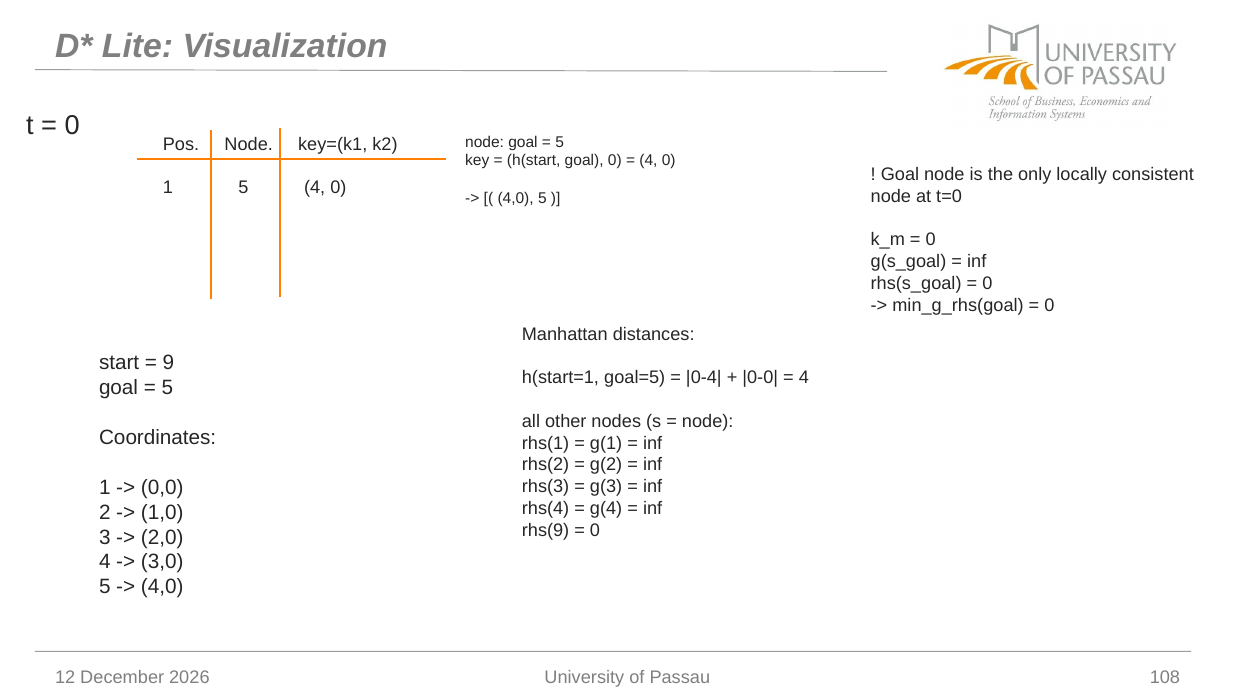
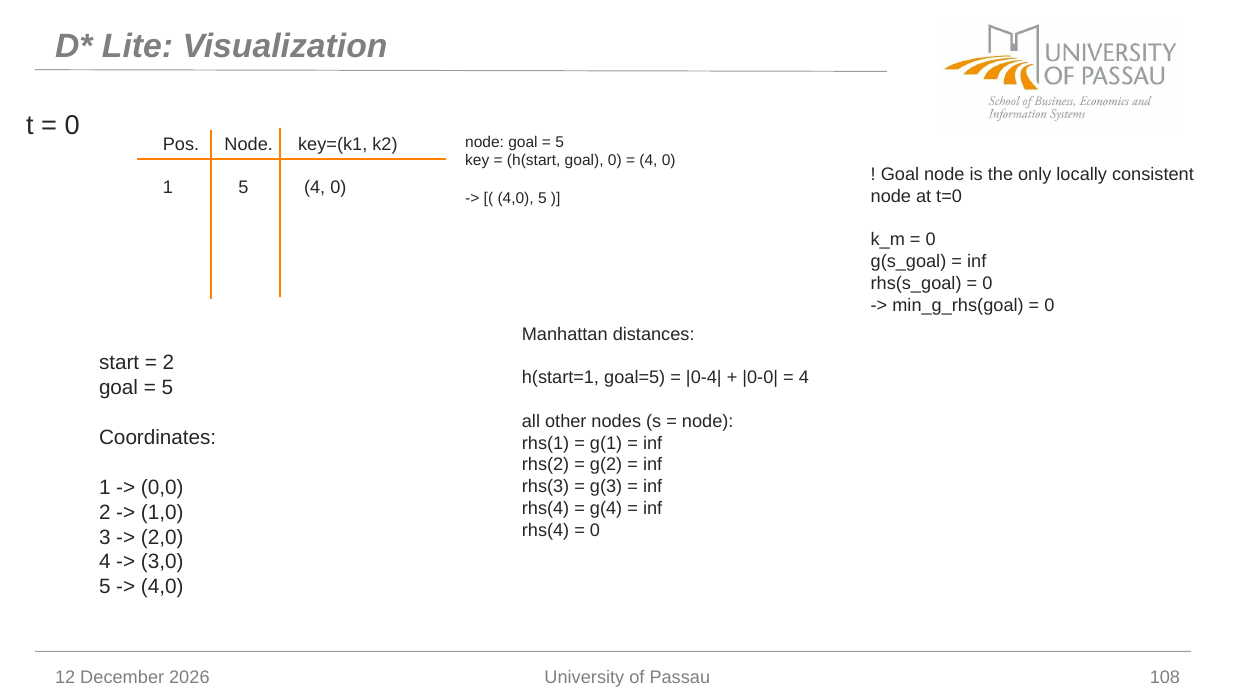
9 at (169, 363): 9 -> 2
rhs(9 at (546, 530): rhs(9 -> rhs(4
